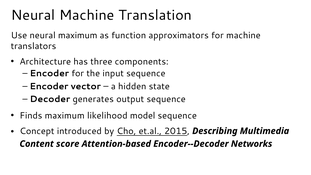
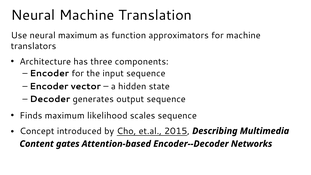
model: model -> scales
score: score -> gates
